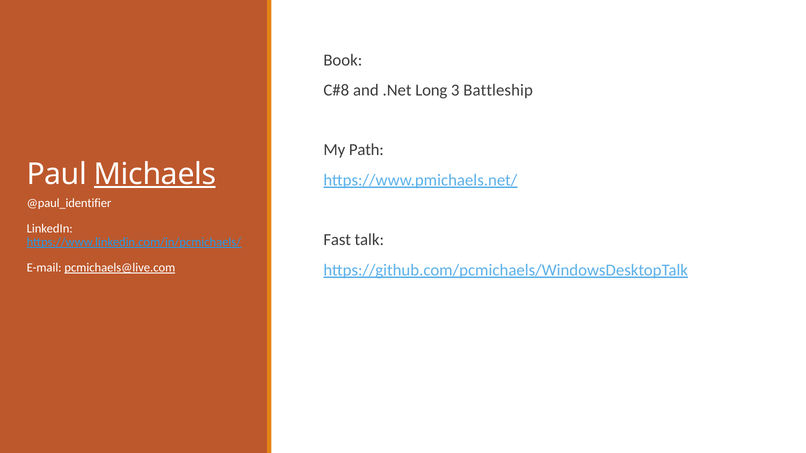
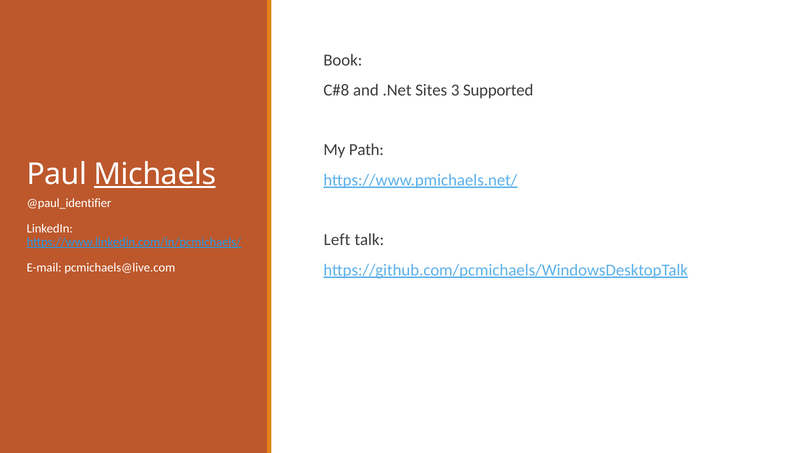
Long: Long -> Sites
Battleship: Battleship -> Supported
Fast: Fast -> Left
pcmichaels@live.com underline: present -> none
